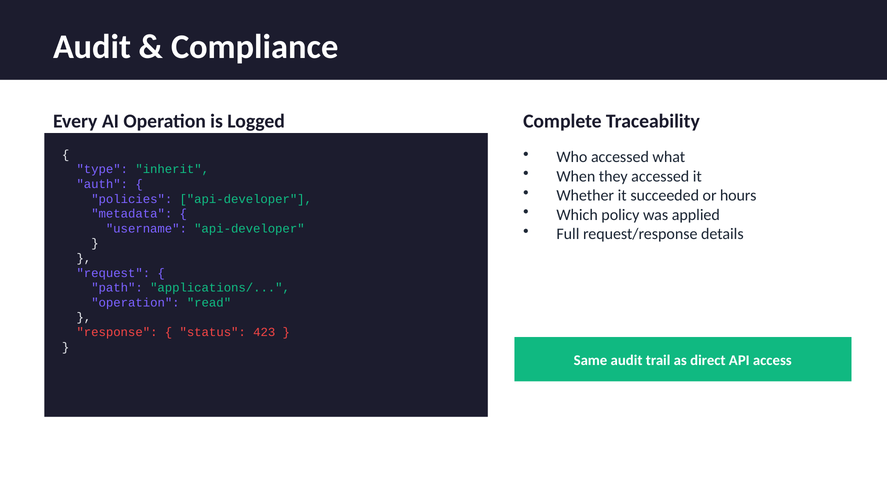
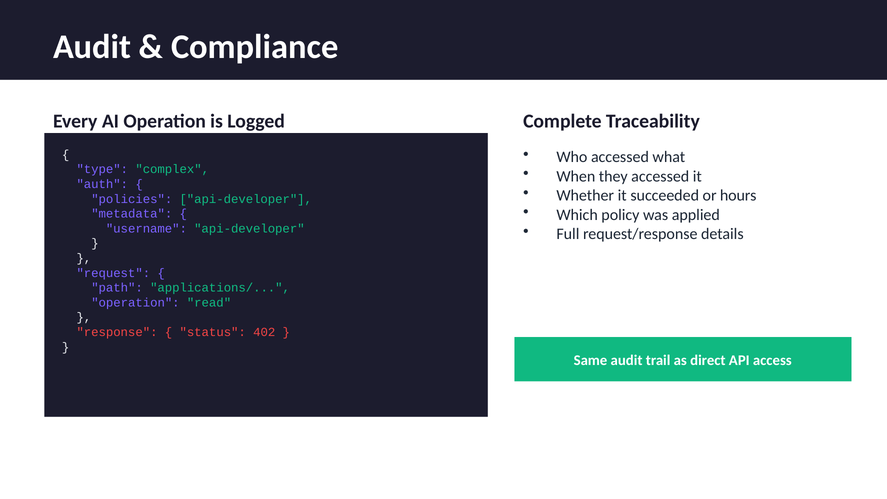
inherit: inherit -> complex
423: 423 -> 402
